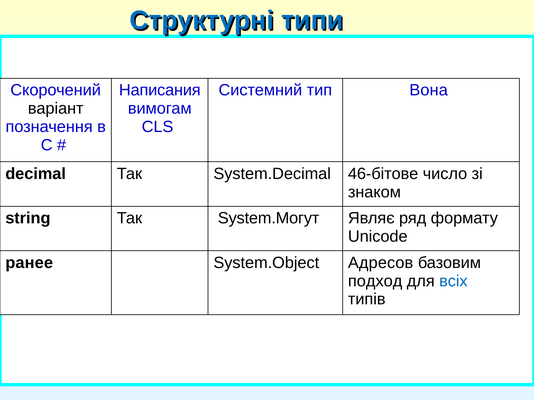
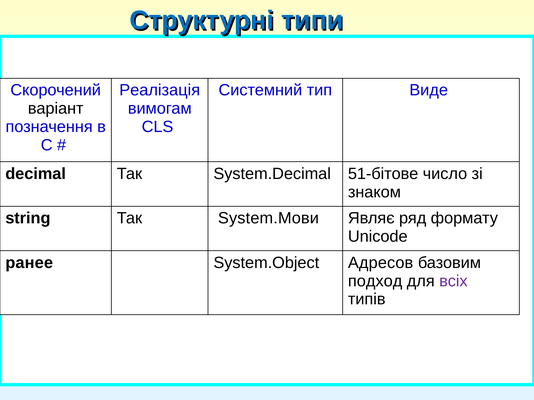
Написания: Написания -> Реалізація
Вона: Вона -> Виде
46-бітове: 46-бітове -> 51-бітове
System.Могут: System.Могут -> System.Мови
всіх colour: blue -> purple
